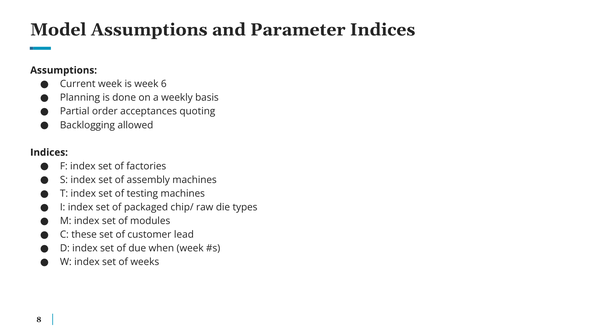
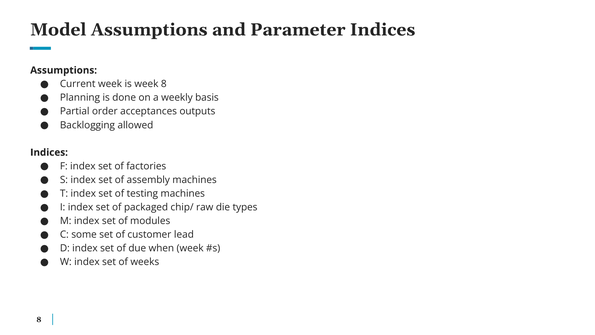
week 6: 6 -> 8
quoting: quoting -> outputs
these: these -> some
